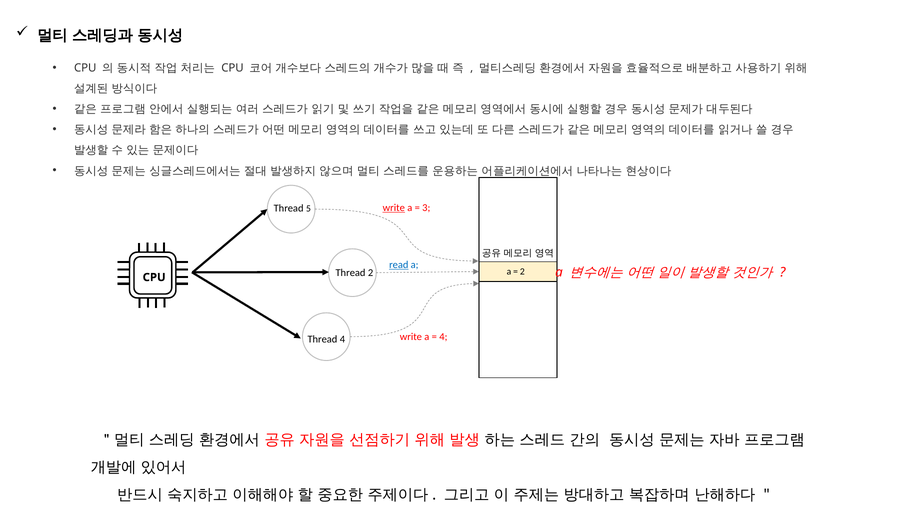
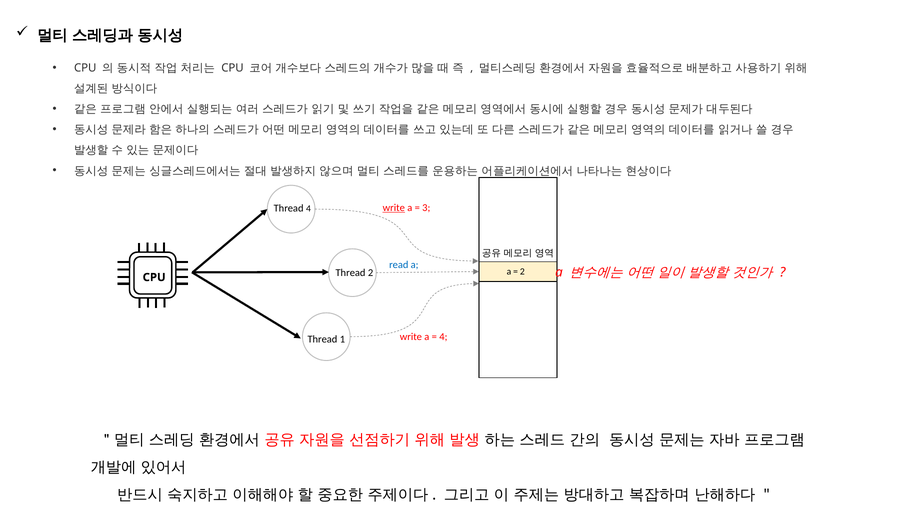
Thread 5: 5 -> 4
read underline: present -> none
Thread 4: 4 -> 1
